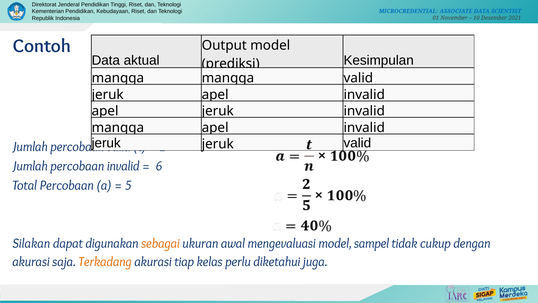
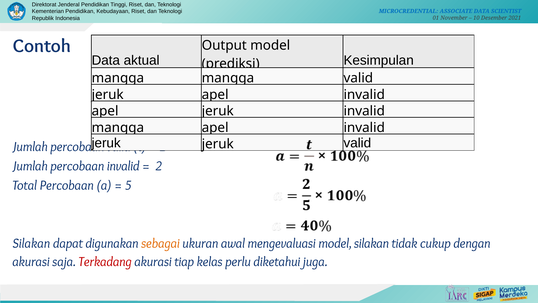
6 at (159, 166): 6 -> 2
model sampel: sampel -> silakan
Terkadang colour: orange -> red
